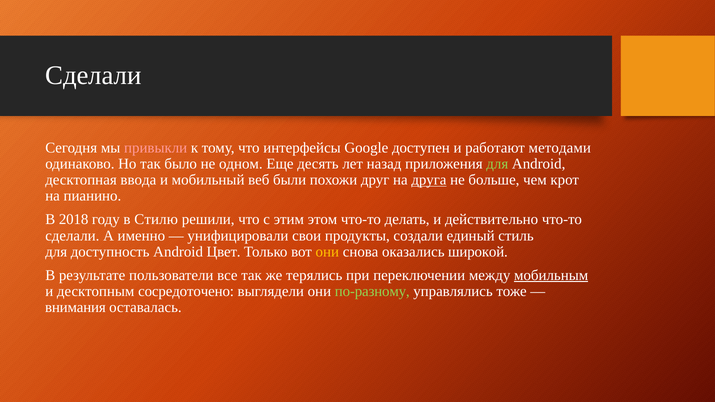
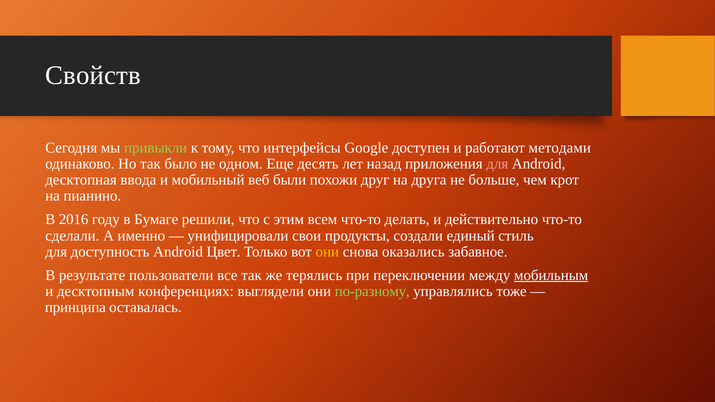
Сделали at (93, 76): Сделали -> Свойств
привыкли colour: pink -> light green
для at (497, 164) colour: light green -> pink
друга underline: present -> none
2018: 2018 -> 2016
Стилю: Стилю -> Бумаге
этом: этом -> всем
широкой: широкой -> забавное
сосредоточено: сосредоточено -> конференциях
внимания: внимания -> принципа
